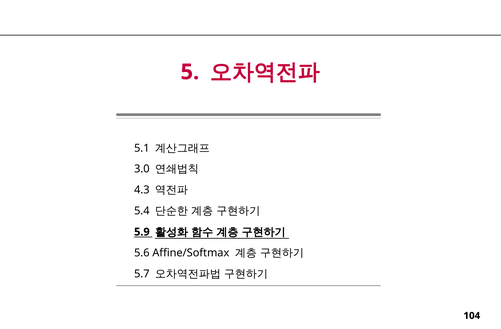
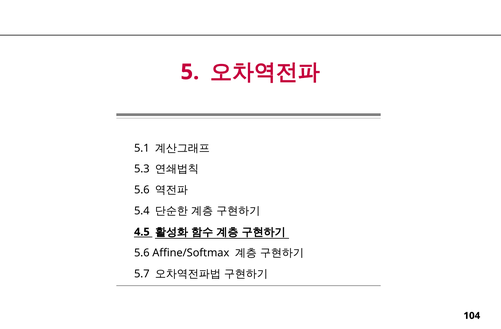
3.0: 3.0 -> 5.3
4.3 at (142, 190): 4.3 -> 5.6
5.9: 5.9 -> 4.5
